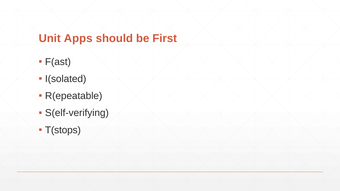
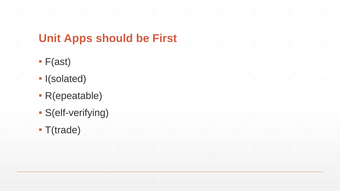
T(stops: T(stops -> T(trade
